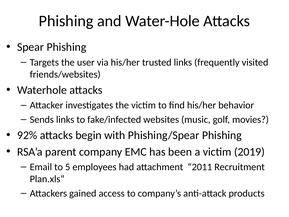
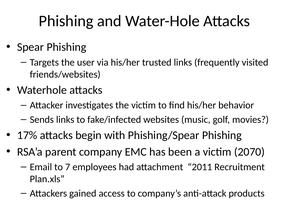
92%: 92% -> 17%
2019: 2019 -> 2070
5: 5 -> 7
